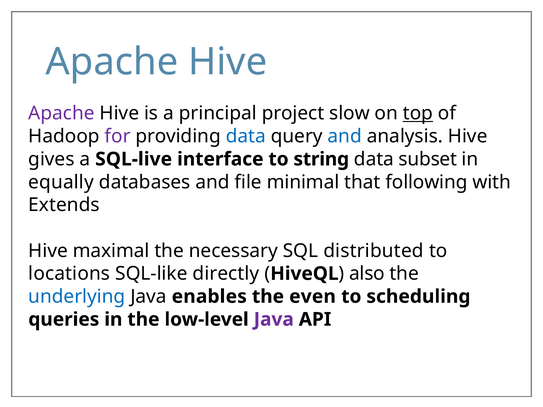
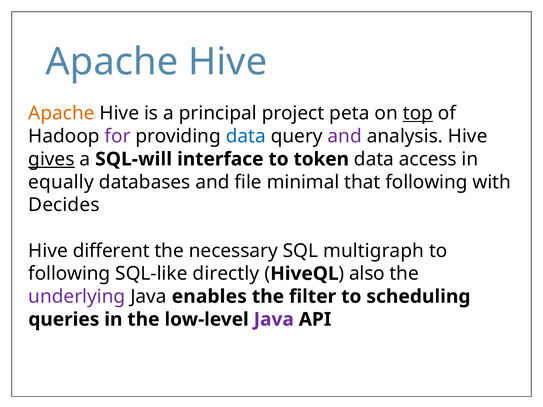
Apache at (61, 113) colour: purple -> orange
slow: slow -> peta
and at (345, 136) colour: blue -> purple
gives underline: none -> present
SQL-live: SQL-live -> SQL-will
string: string -> token
subset: subset -> access
Extends: Extends -> Decides
maximal: maximal -> different
distributed: distributed -> multigraph
locations at (69, 274): locations -> following
underlying colour: blue -> purple
even: even -> filter
